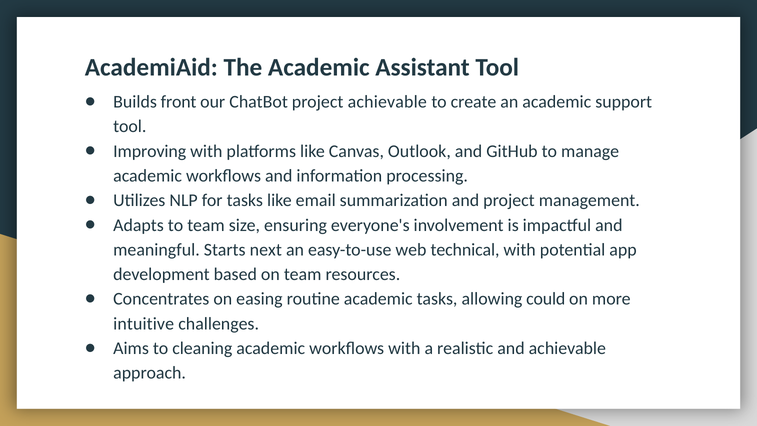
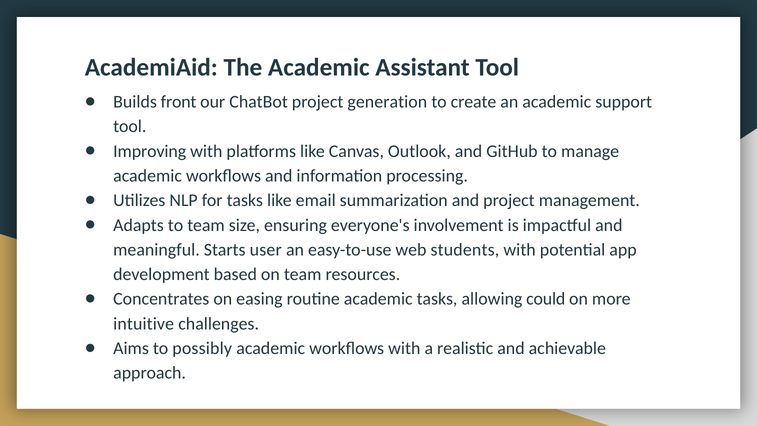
project achievable: achievable -> generation
next: next -> user
technical: technical -> students
cleaning: cleaning -> possibly
